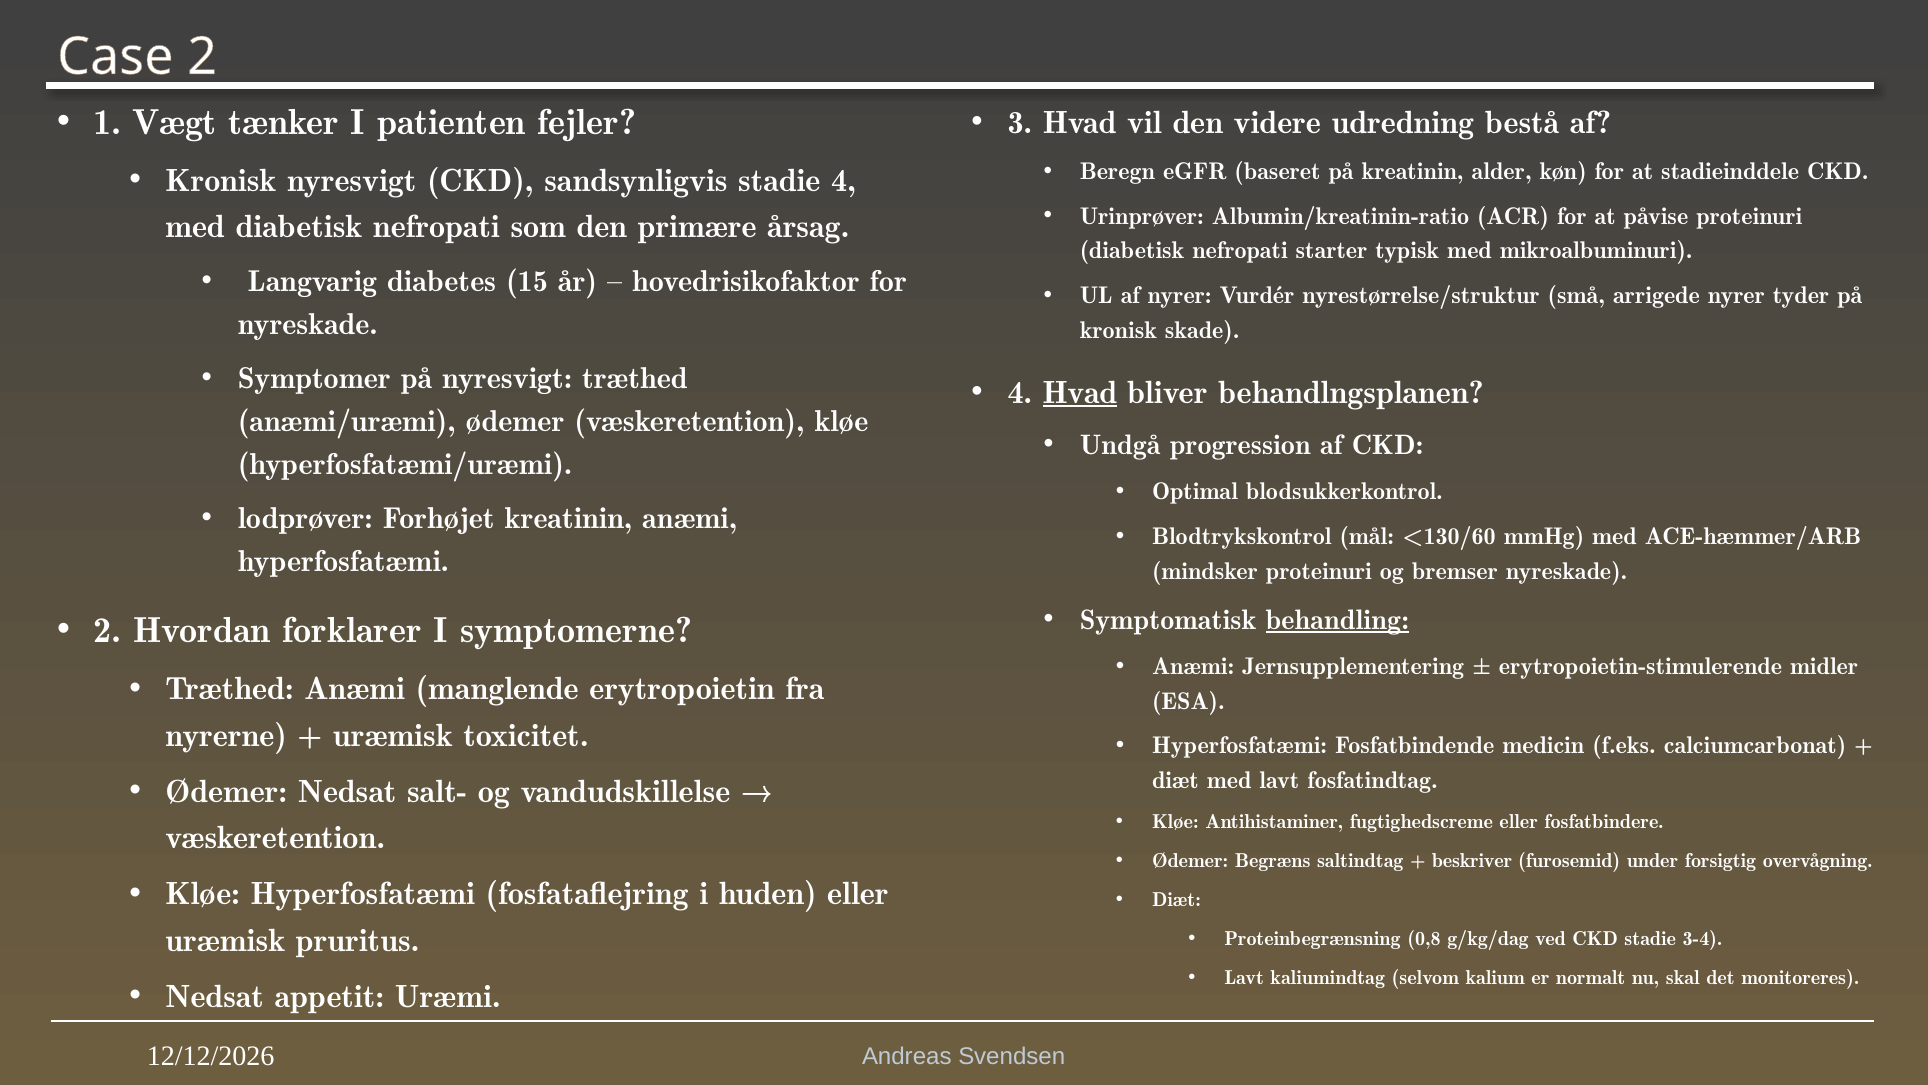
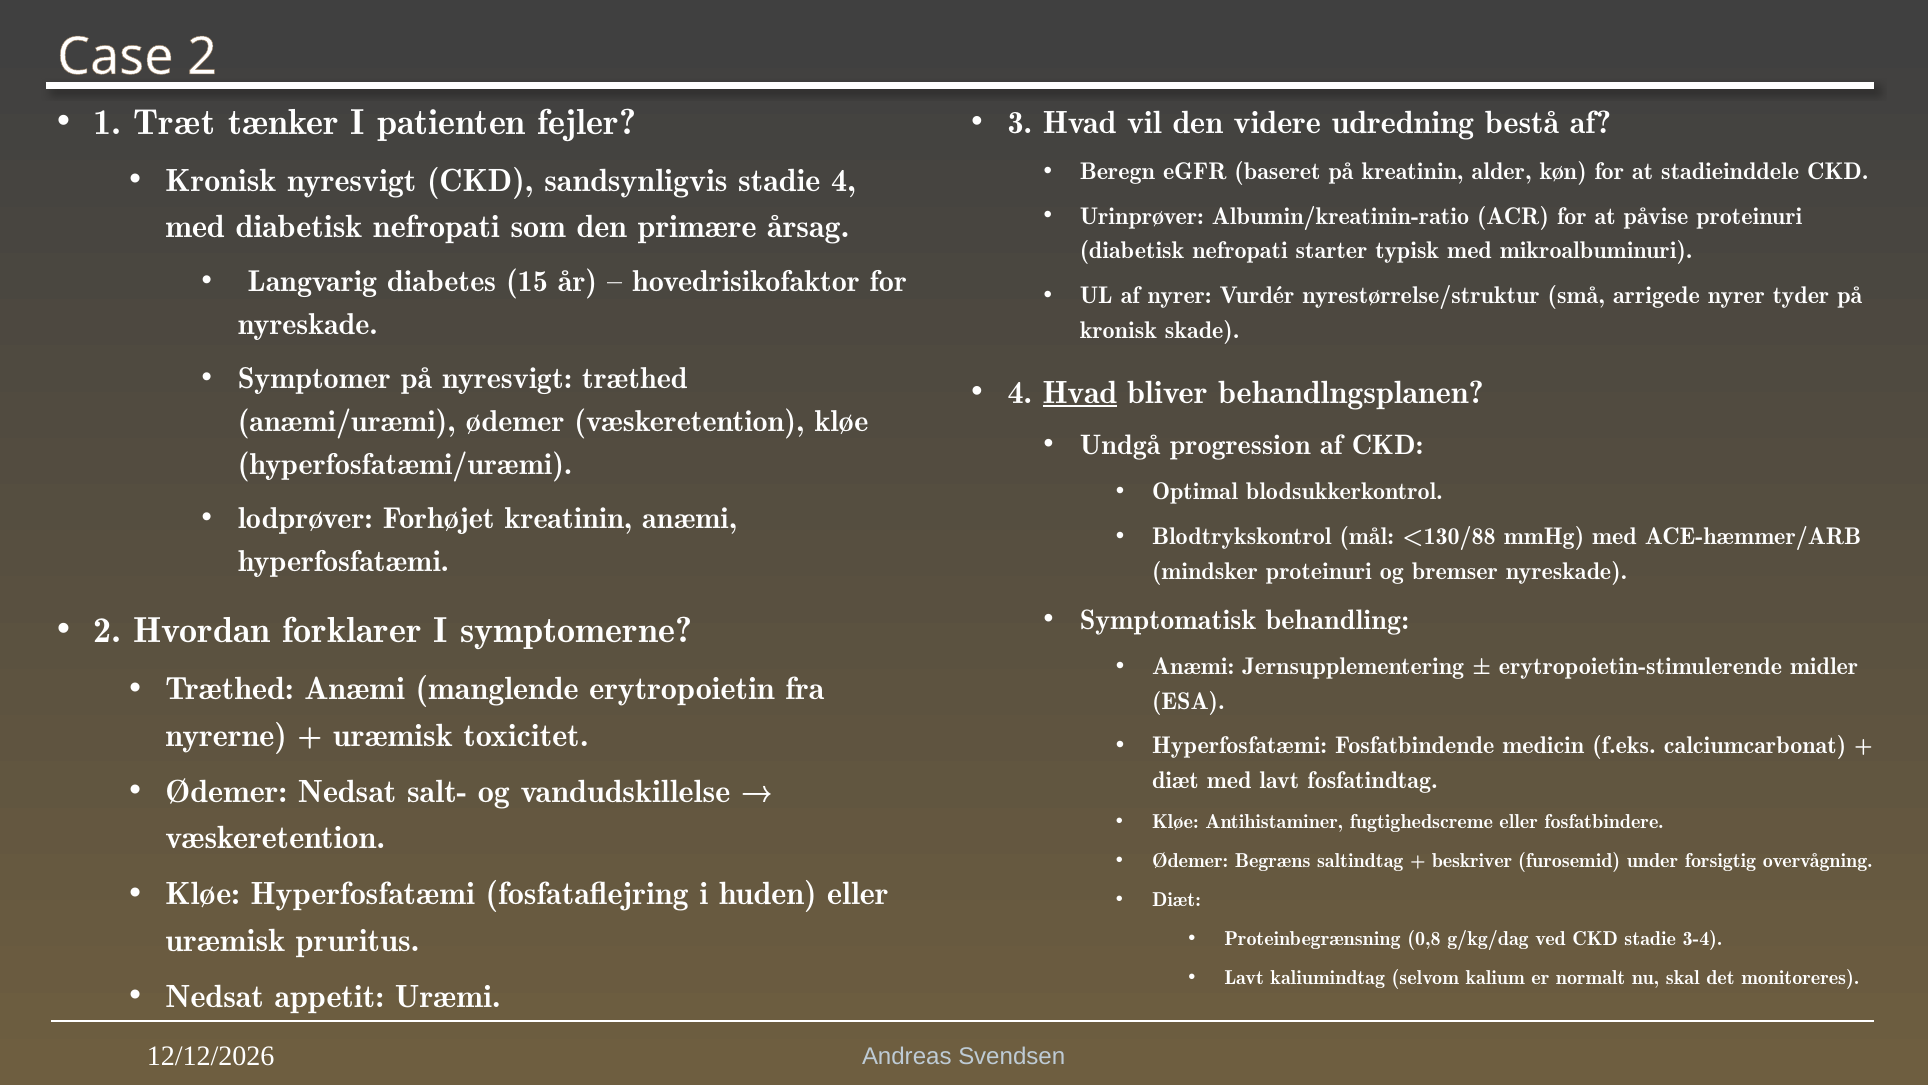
Vægt: Vægt -> Træt
<130/60: <130/60 -> <130/88
behandling underline: present -> none
